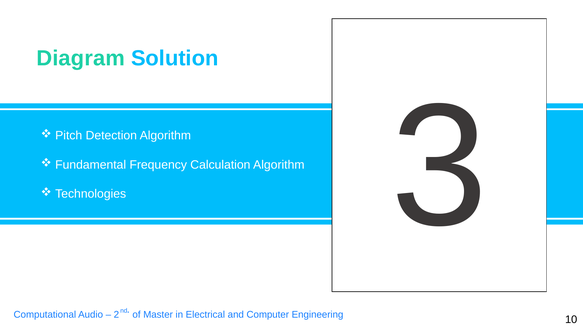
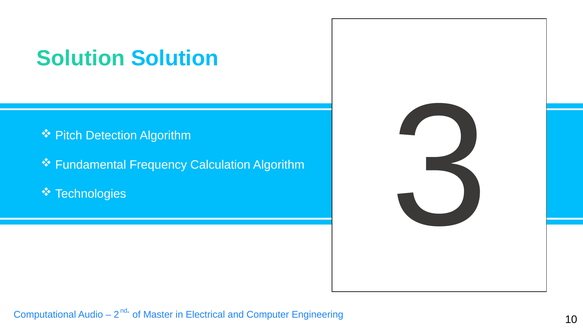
Diagram at (81, 58): Diagram -> Solution
